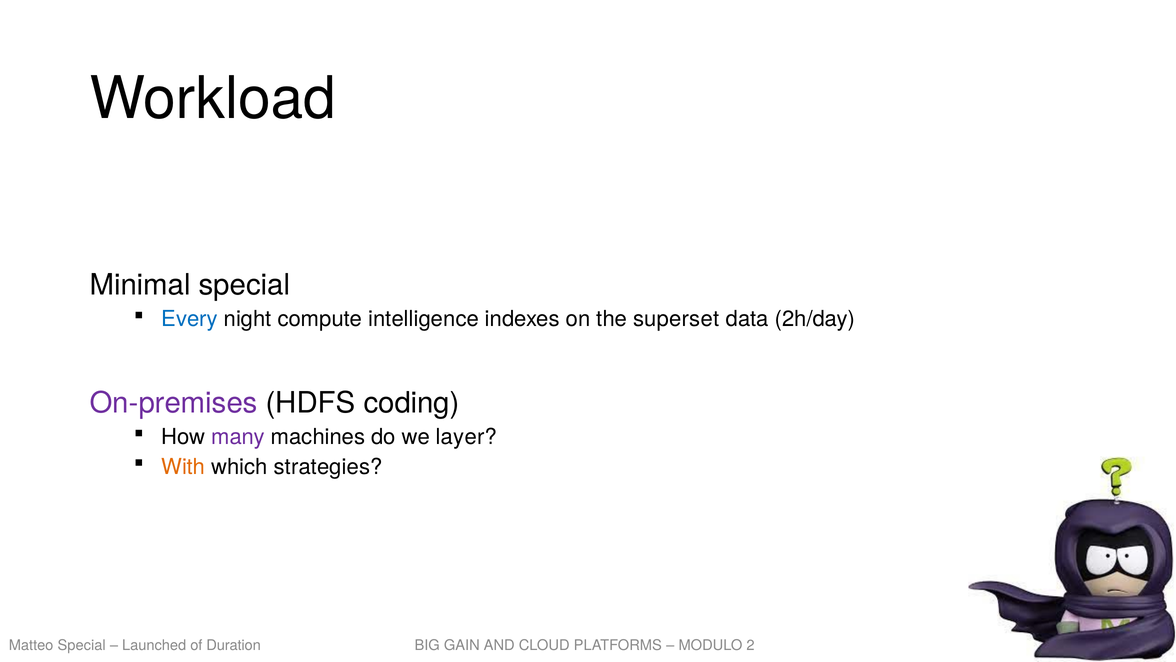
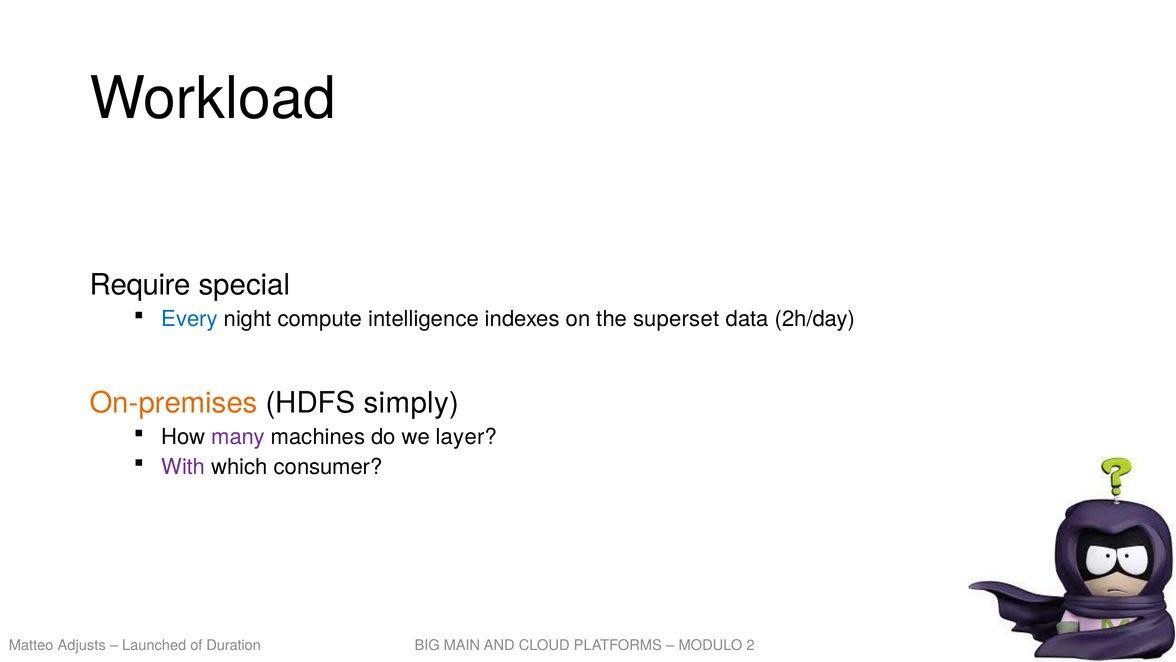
Minimal: Minimal -> Require
On-premises colour: purple -> orange
coding: coding -> simply
With colour: orange -> purple
strategies: strategies -> consumer
Matteo Special: Special -> Adjusts
GAIN: GAIN -> MAIN
